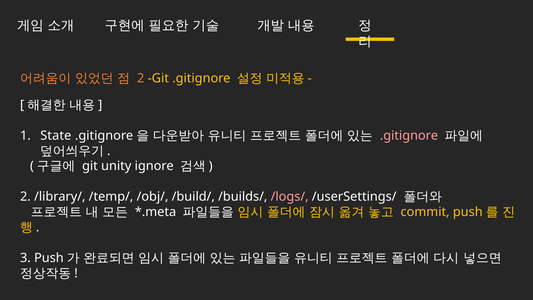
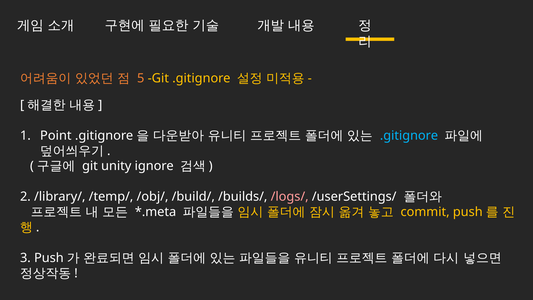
2 at (141, 78): 2 -> 5
State: State -> Point
.gitignore at (409, 135) colour: pink -> light blue
